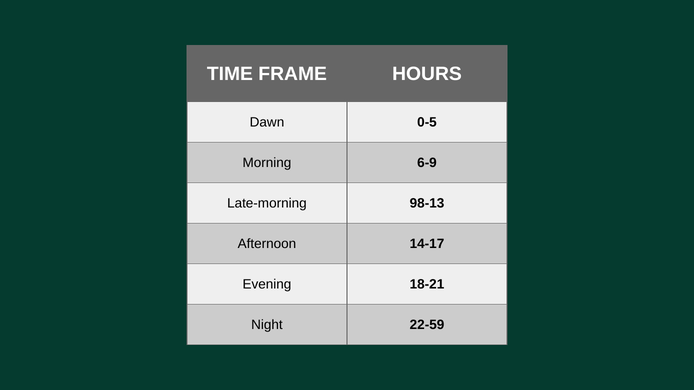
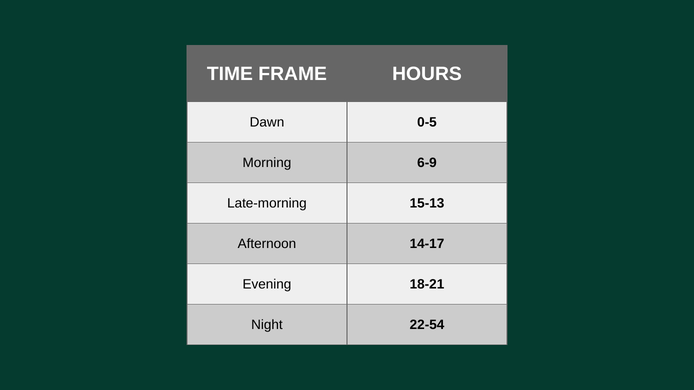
98-13: 98-13 -> 15-13
22-59: 22-59 -> 22-54
